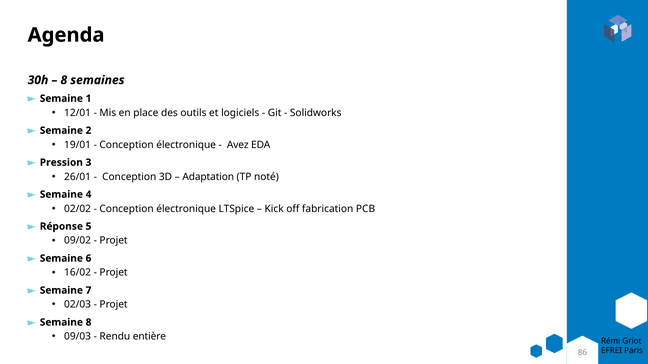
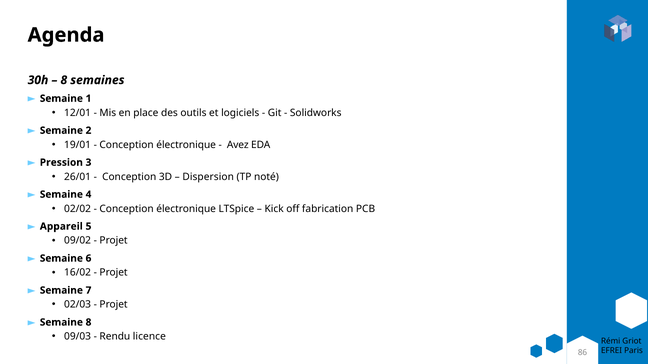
Adaptation: Adaptation -> Dispersion
Réponse: Réponse -> Appareil
entière: entière -> licence
